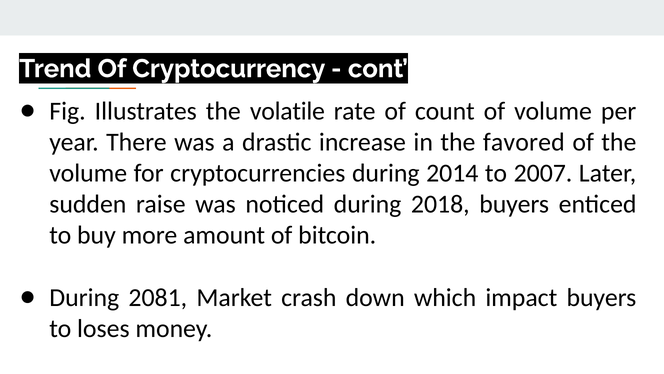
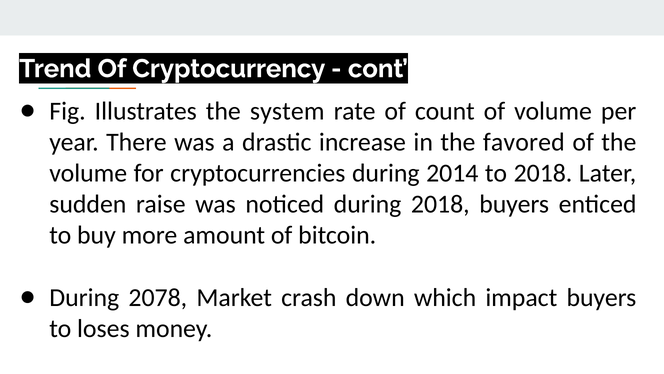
volatile: volatile -> system
to 2007: 2007 -> 2018
2081: 2081 -> 2078
